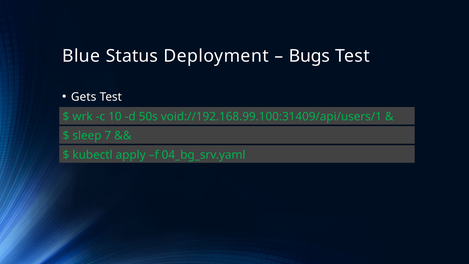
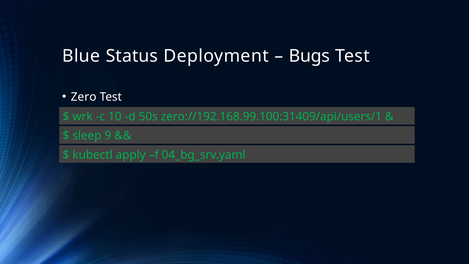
Gets: Gets -> Zero
void://192.168.99.100:31409/api/users/1: void://192.168.99.100:31409/api/users/1 -> zero://192.168.99.100:31409/api/users/1
7: 7 -> 9
